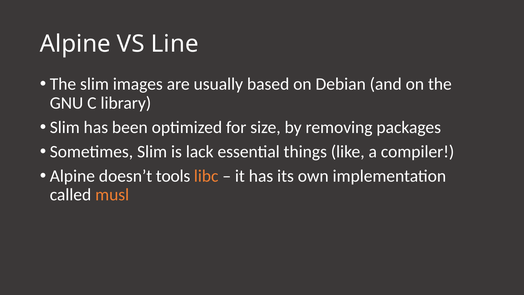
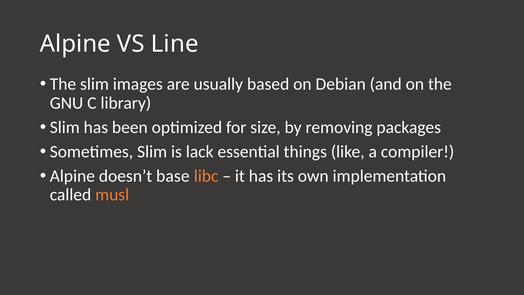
tools: tools -> base
